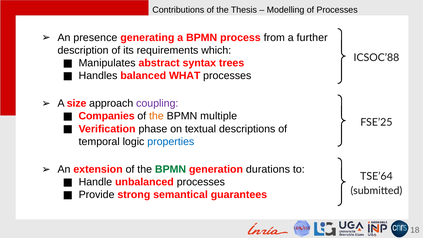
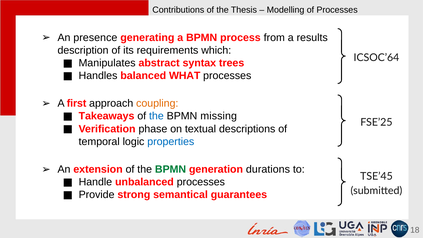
further: further -> results
ICSOC’88: ICSOC’88 -> ICSOC’64
size: size -> first
coupling colour: purple -> orange
Companies: Companies -> Takeaways
the at (156, 116) colour: orange -> blue
multiple: multiple -> missing
TSE’64: TSE’64 -> TSE’45
